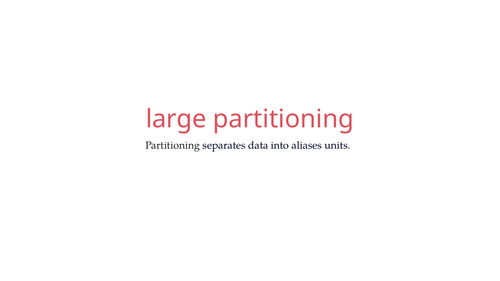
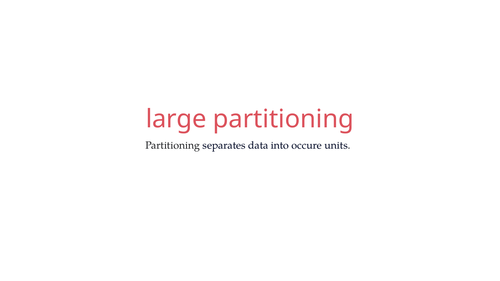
aliases: aliases -> occure
